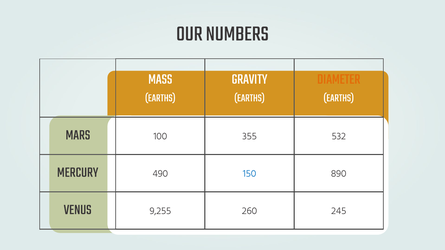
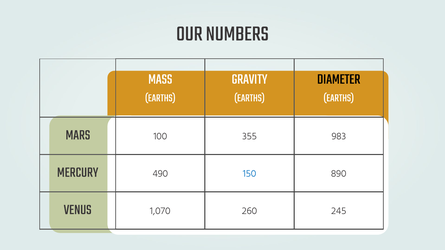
DIAMETER colour: orange -> black
532: 532 -> 983
9,255: 9,255 -> 1,070
